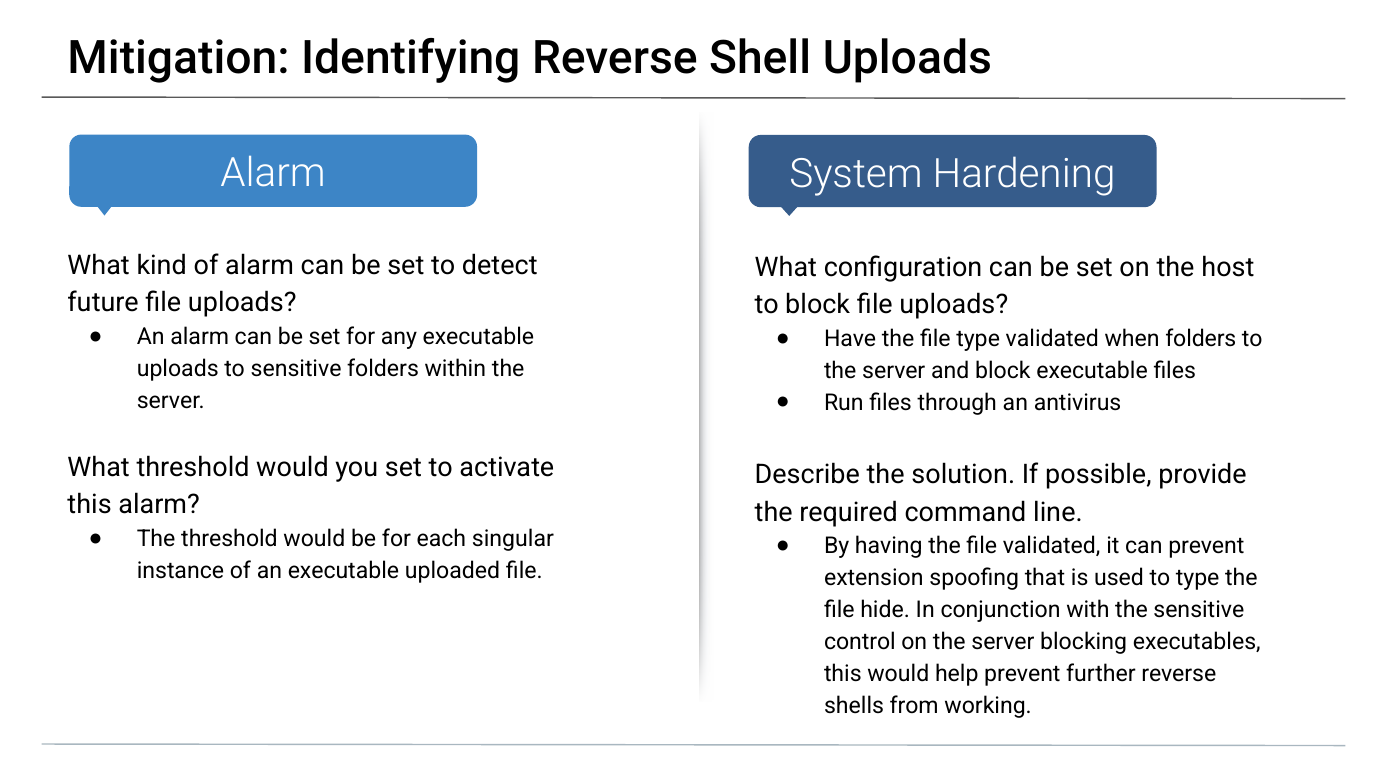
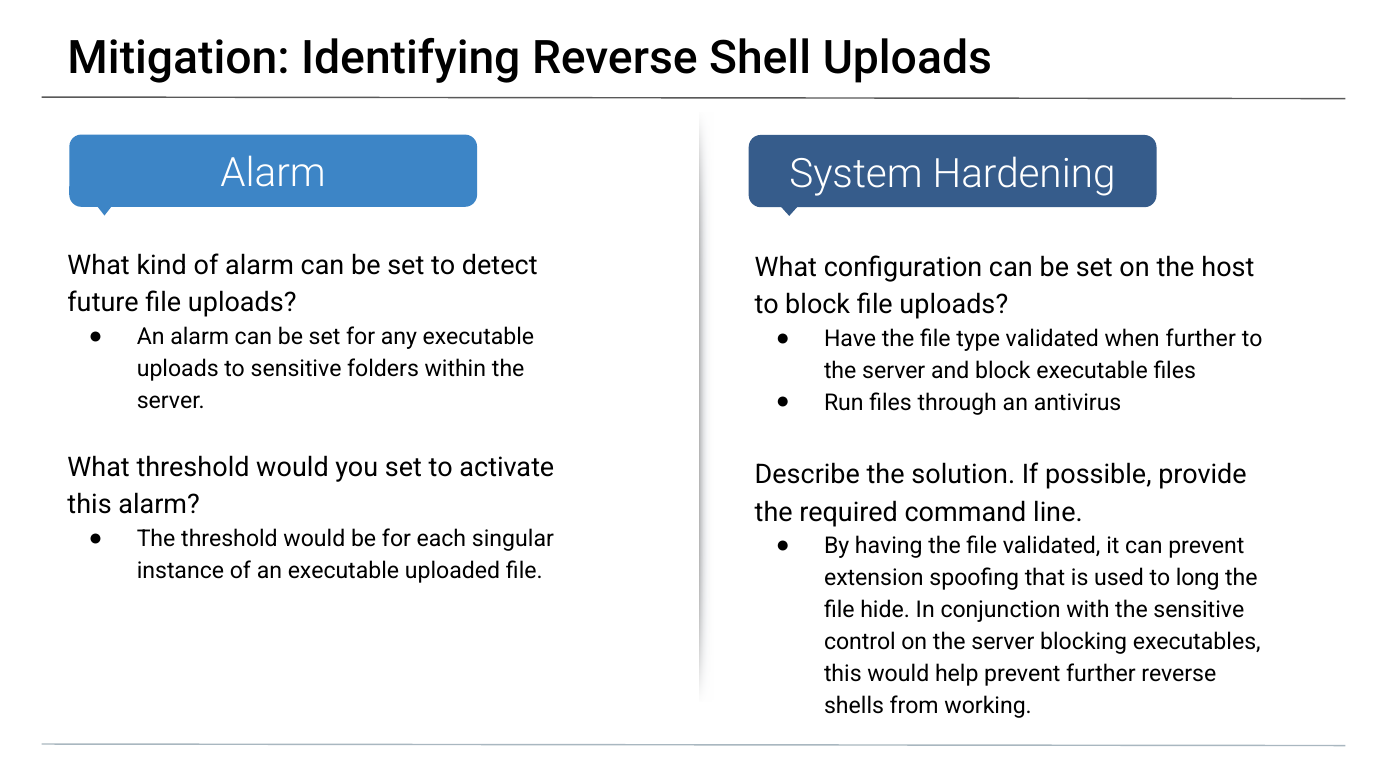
when folders: folders -> further
to type: type -> long
